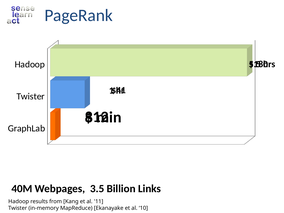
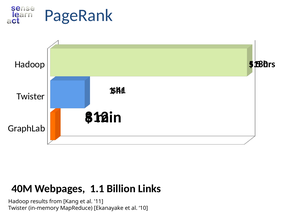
3.5: 3.5 -> 1.1
